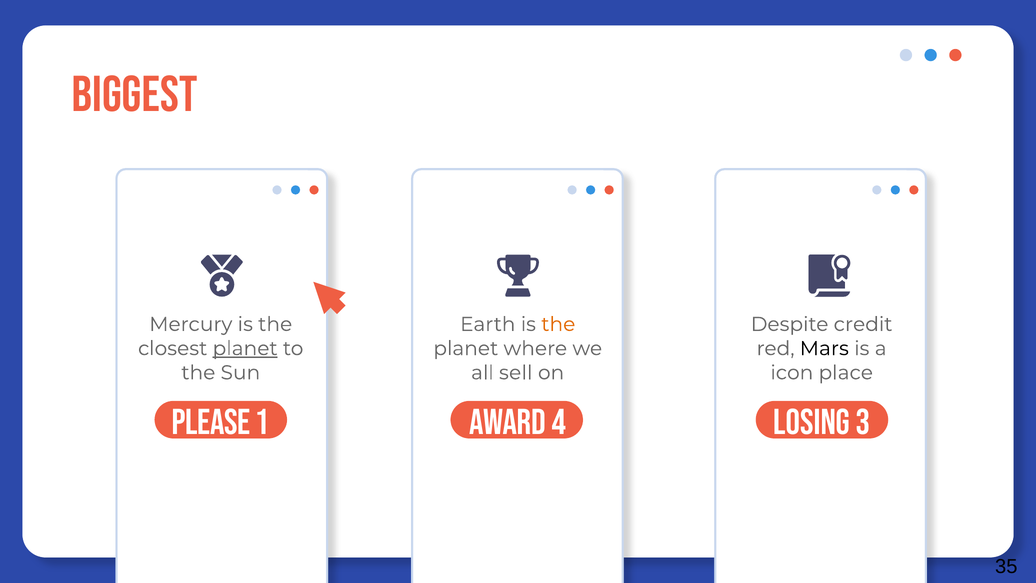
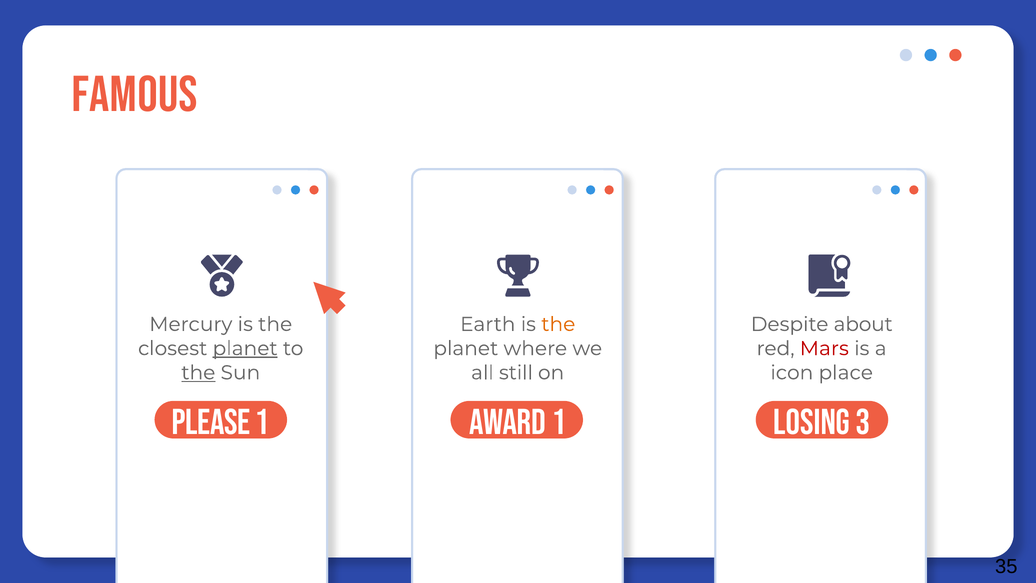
BIGGEST: BIGGEST -> FAMOUS
credit: credit -> about
Mars colour: black -> red
the at (198, 373) underline: none -> present
sell: sell -> still
Award 4: 4 -> 1
